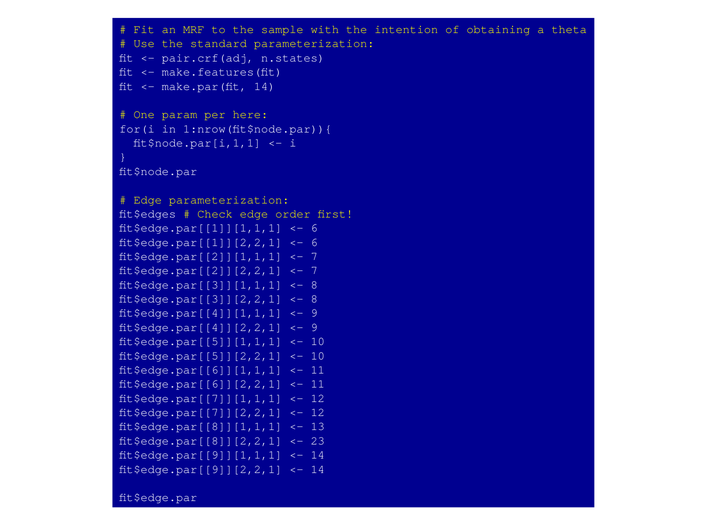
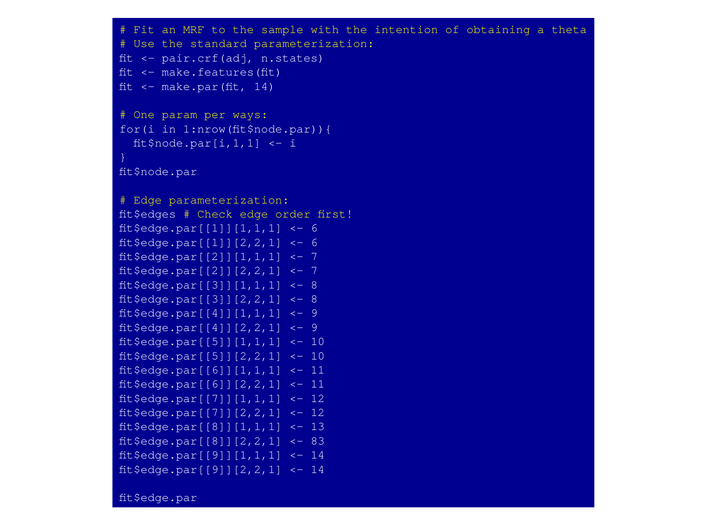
here: here -> ways
23: 23 -> 83
